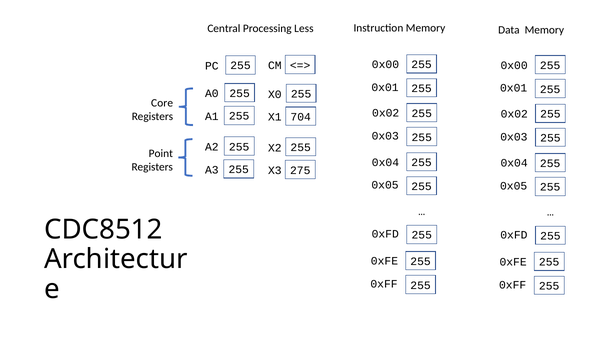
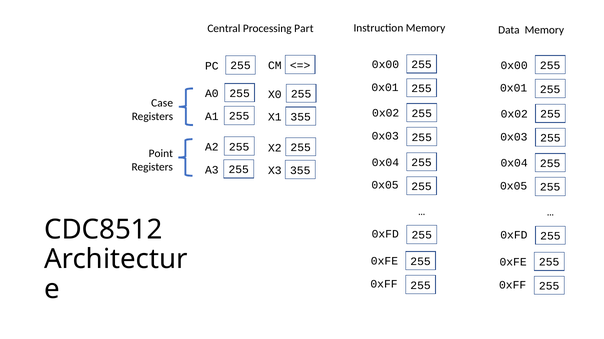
Less: Less -> Part
Core: Core -> Case
A1 704: 704 -> 355
A3 275: 275 -> 355
